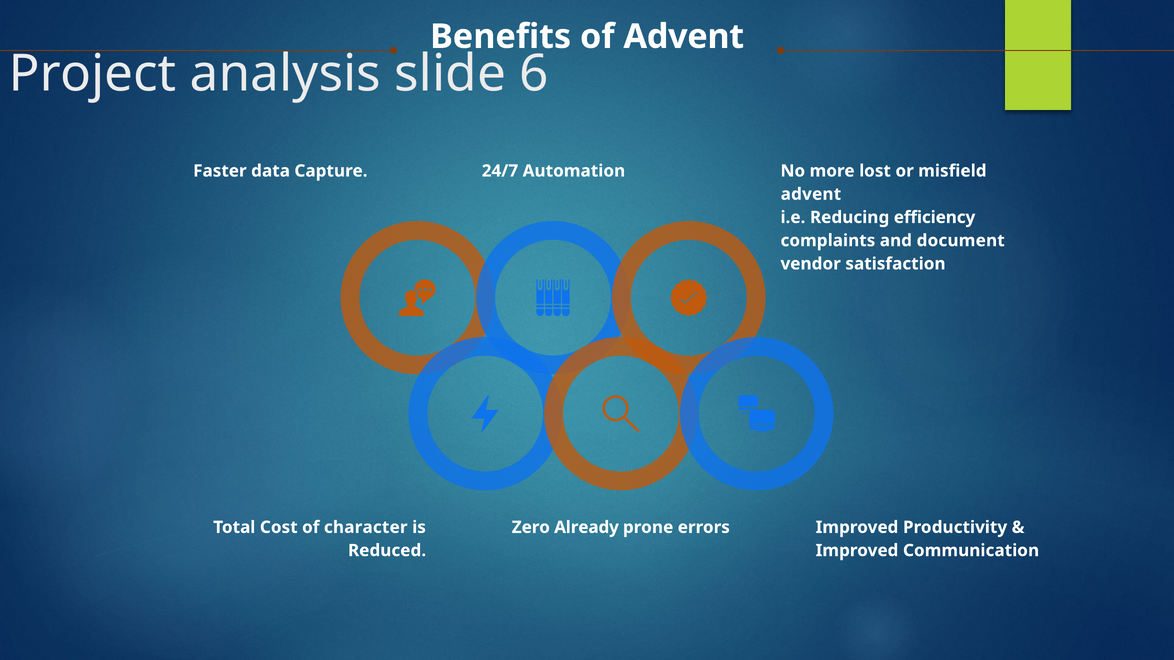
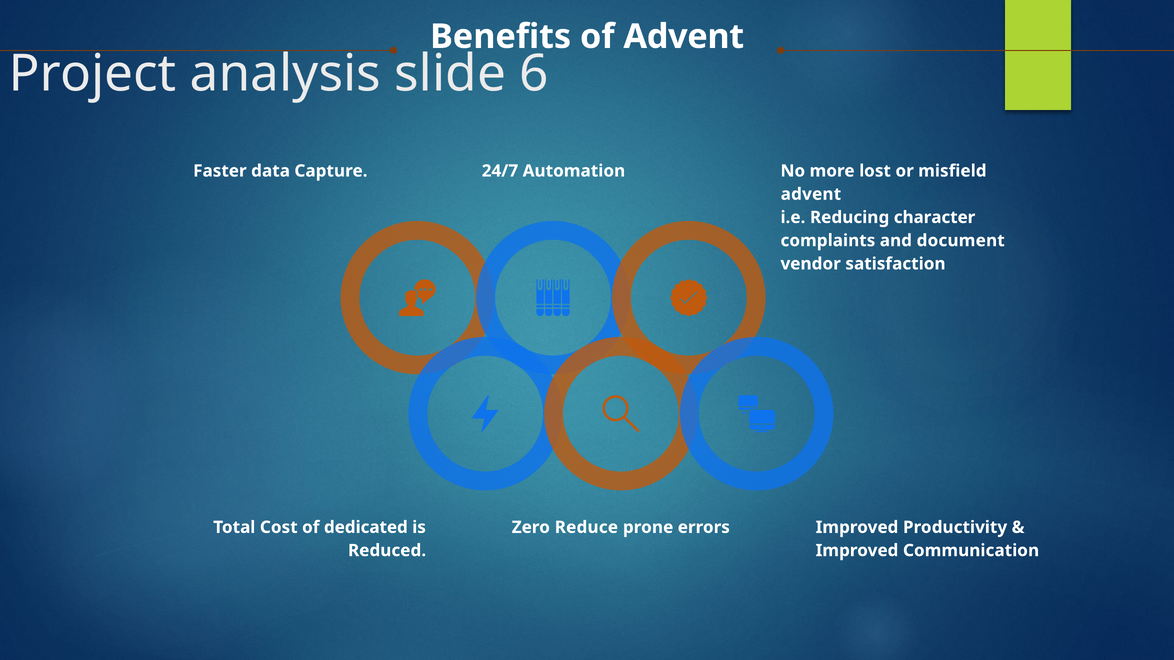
efficiency: efficiency -> character
character: character -> dedicated
Already: Already -> Reduce
